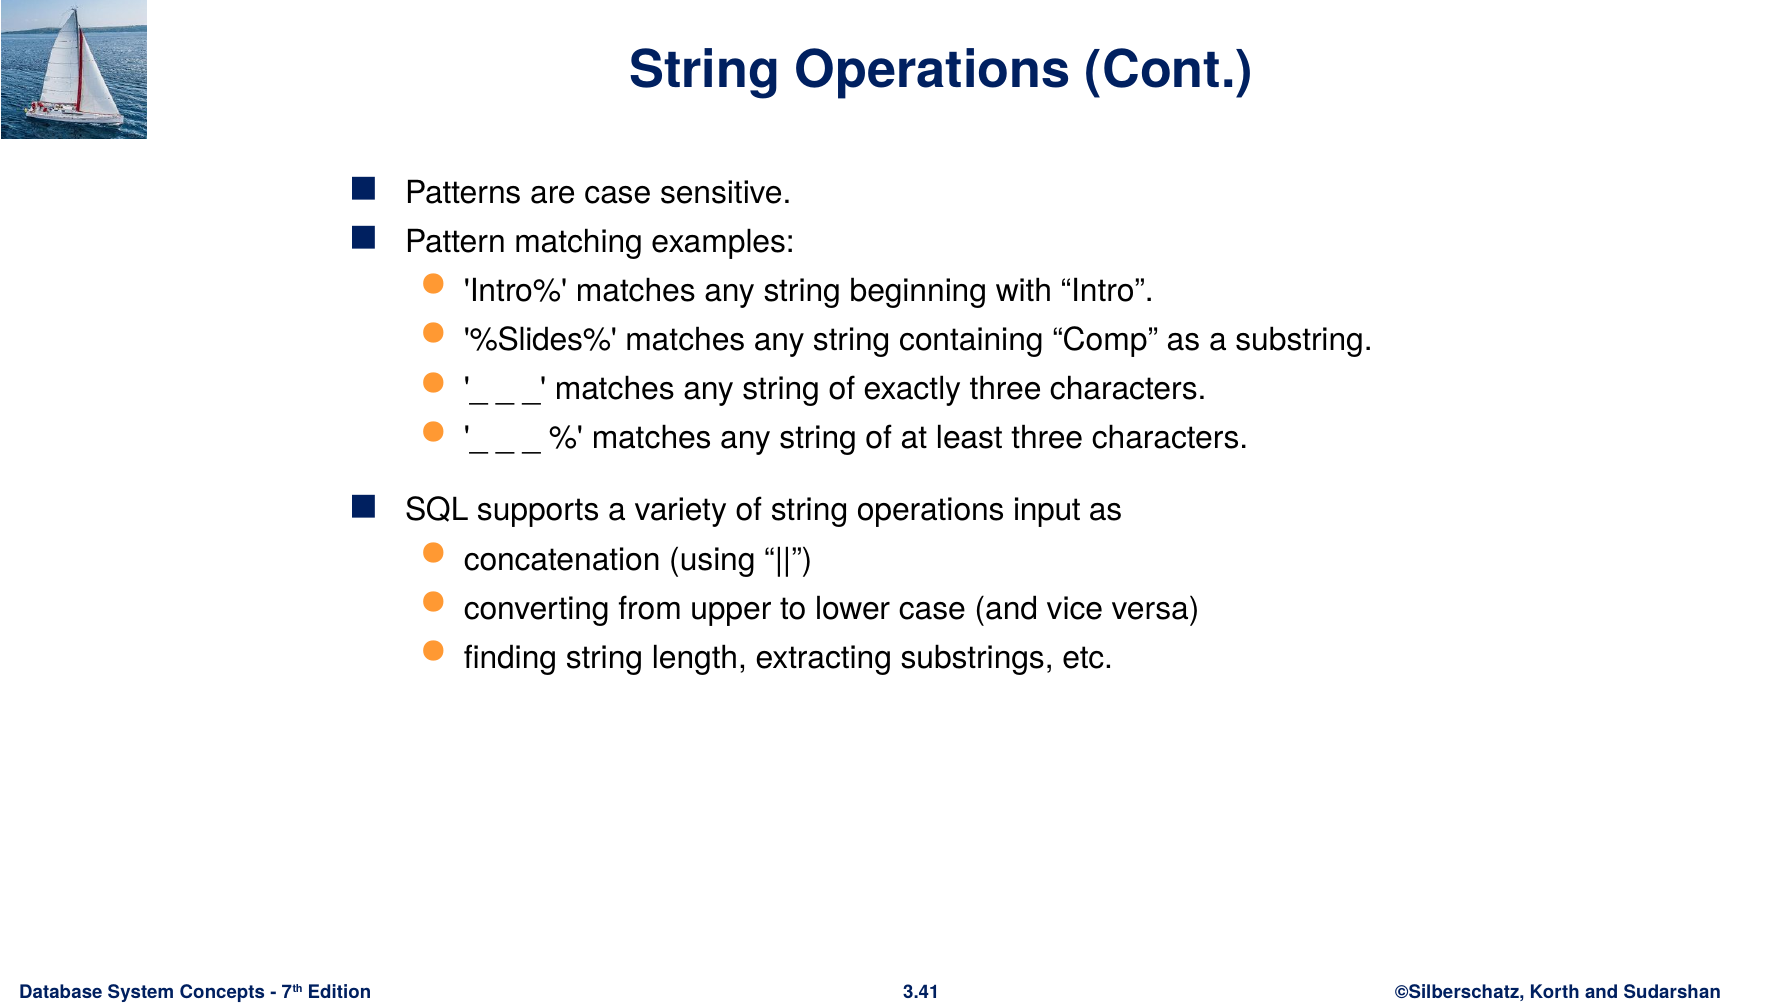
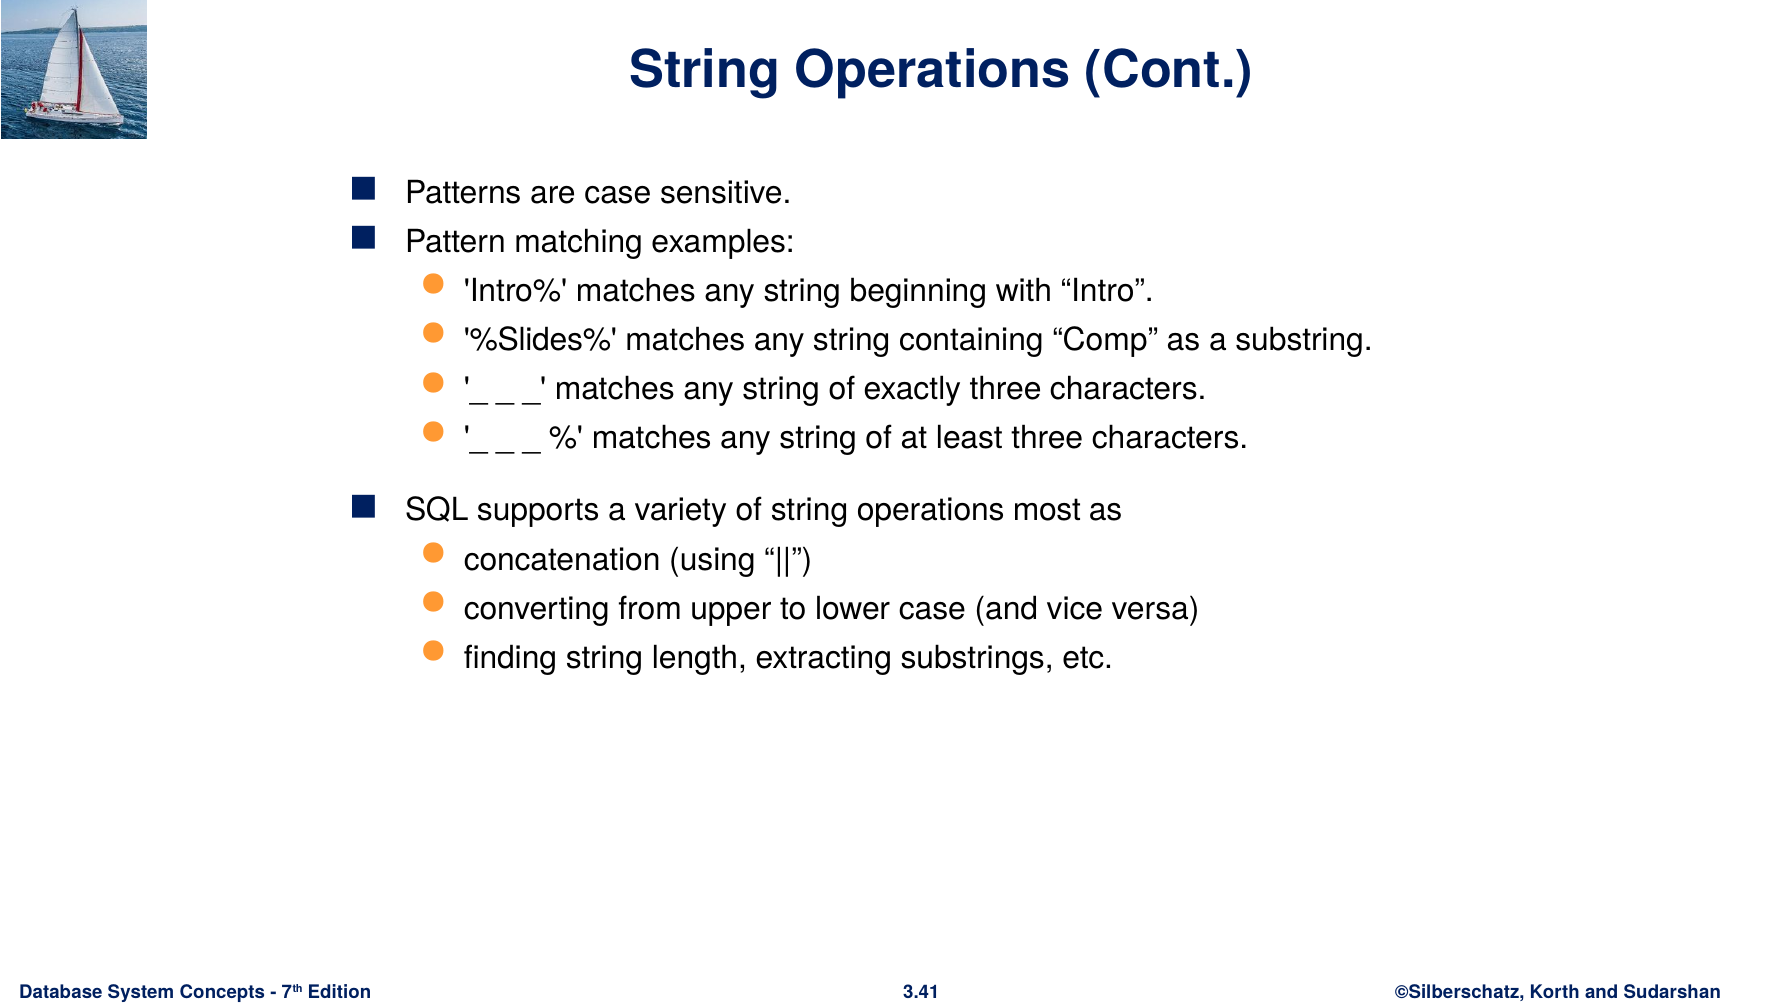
input: input -> most
